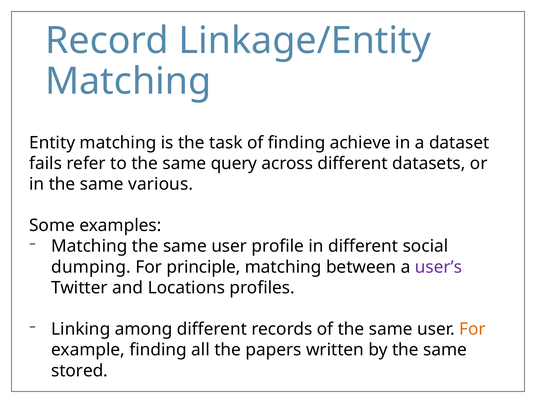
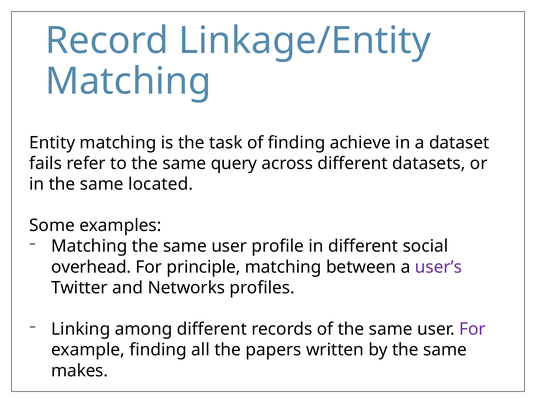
various: various -> located
dumping: dumping -> overhead
Locations: Locations -> Networks
For at (473, 329) colour: orange -> purple
stored: stored -> makes
